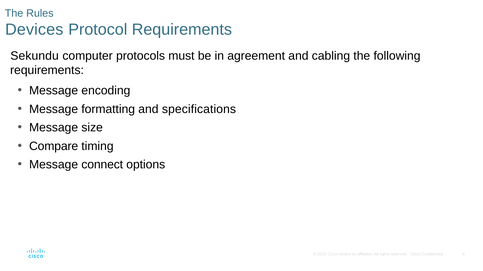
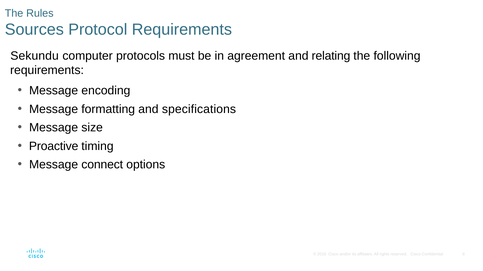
Devices: Devices -> Sources
cabling: cabling -> relating
Compare: Compare -> Proactive
